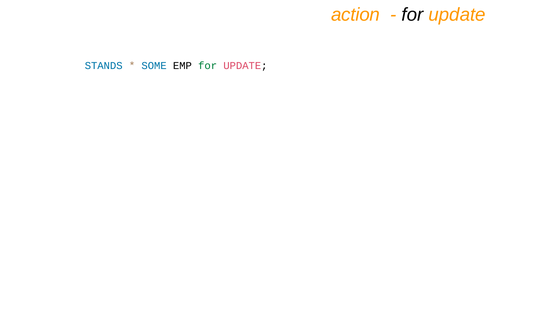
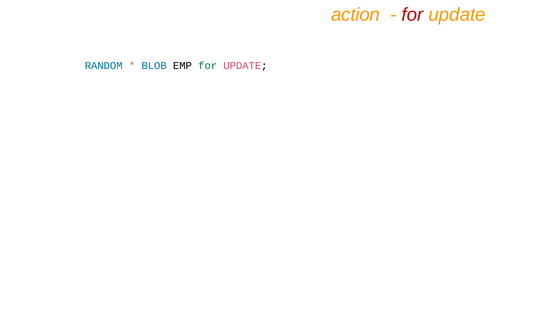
for at (412, 15) colour: black -> red
STANDS: STANDS -> RANDOM
SOME: SOME -> BLOB
